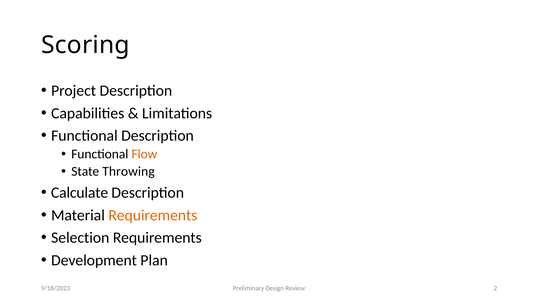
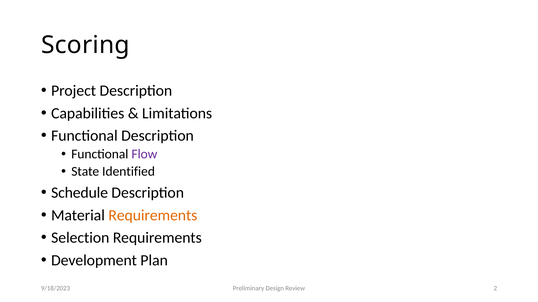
Flow colour: orange -> purple
Throwing: Throwing -> Identified
Calculate: Calculate -> Schedule
